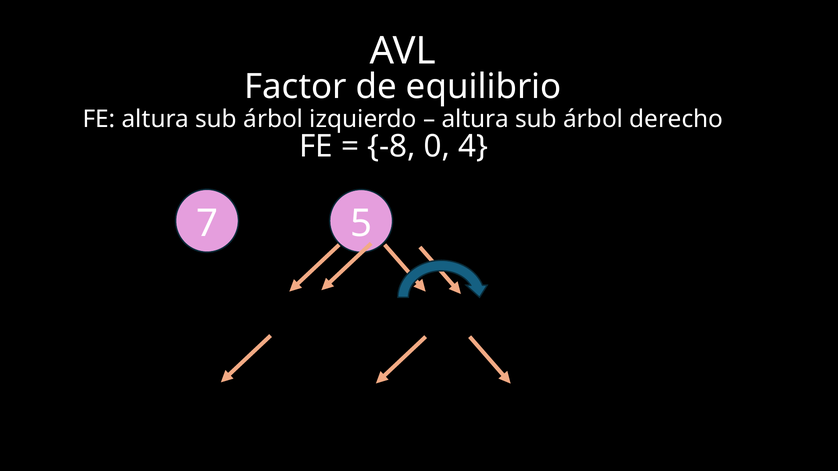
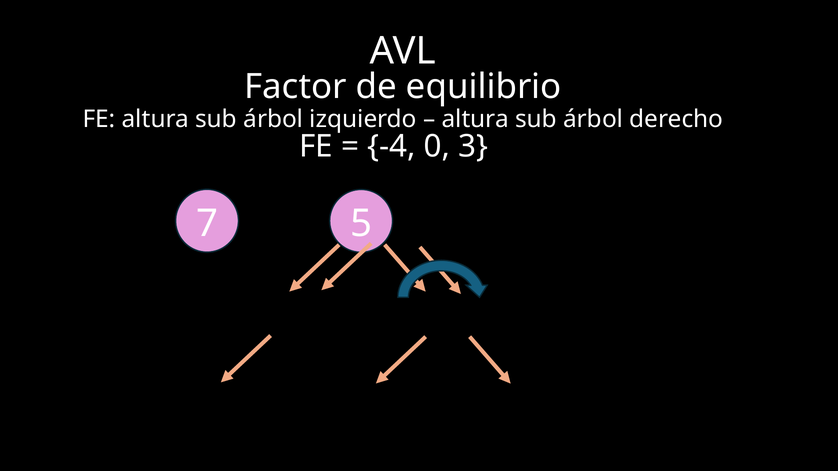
-8: -8 -> -4
4: 4 -> 3
